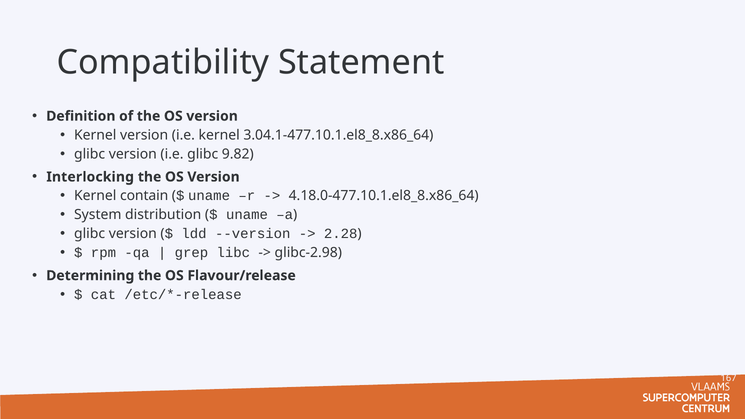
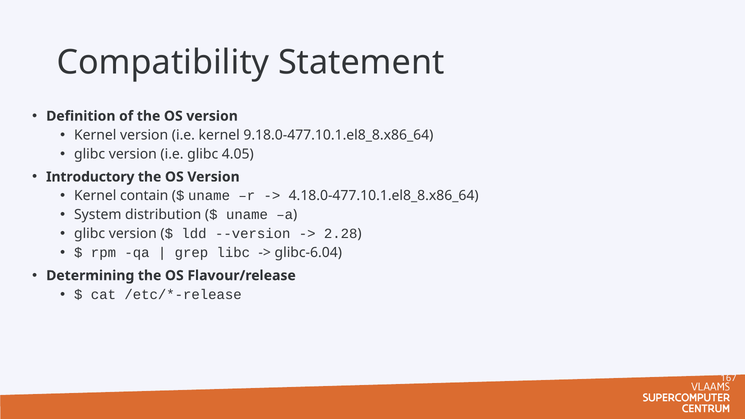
3.04.1-477.10.1.el8_8.x86_64: 3.04.1-477.10.1.el8_8.x86_64 -> 9.18.0-477.10.1.el8_8.x86_64
9.82: 9.82 -> 4.05
Interlocking: Interlocking -> Introductory
glibc-2.98: glibc-2.98 -> glibc-6.04
